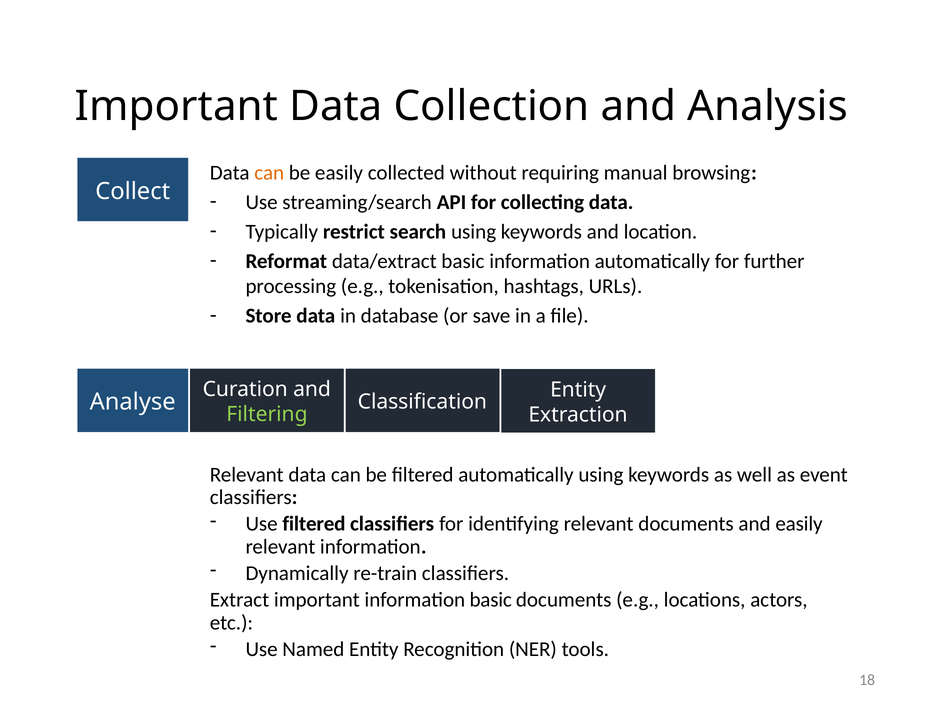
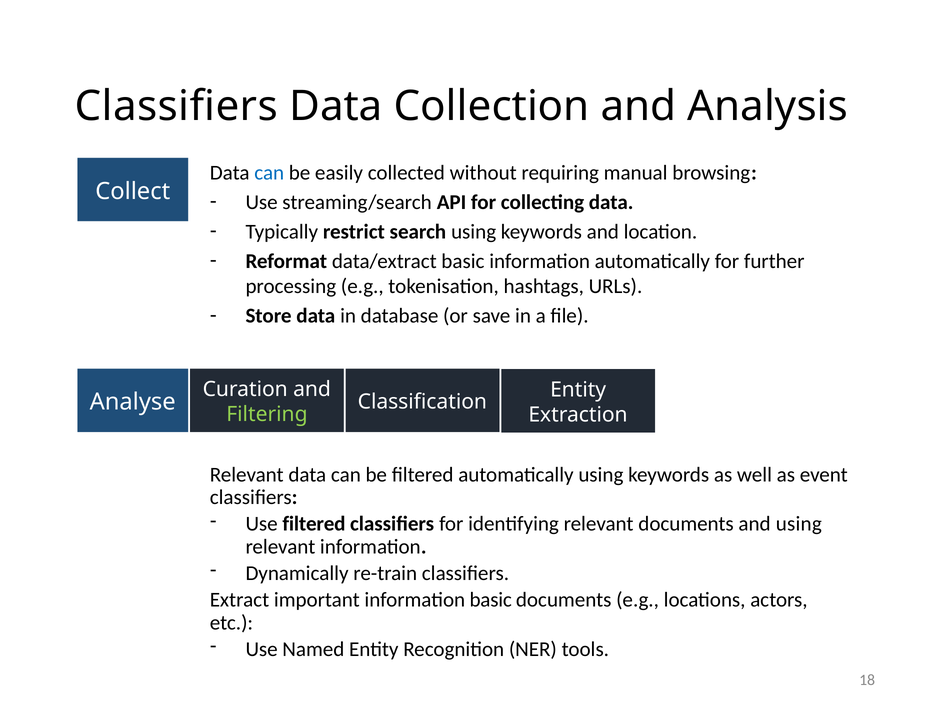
Important at (177, 106): Important -> Classifiers
can at (269, 173) colour: orange -> blue
and easily: easily -> using
